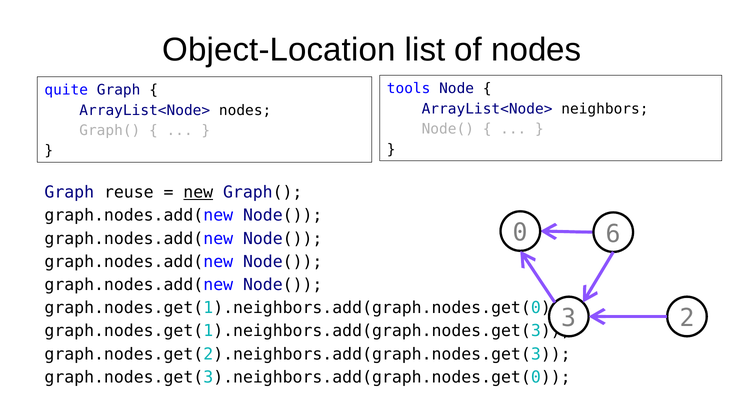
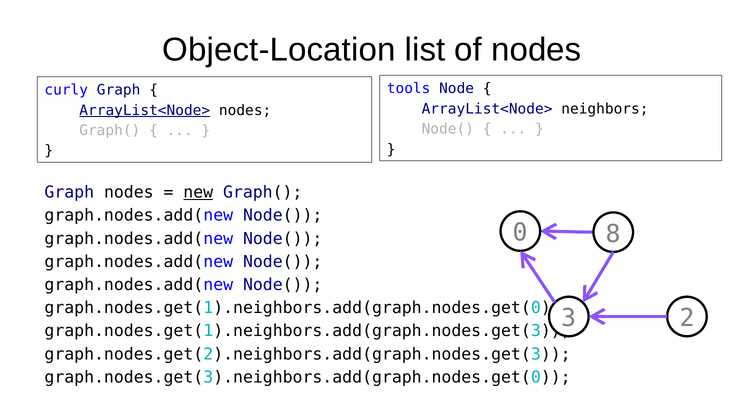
quite: quite -> curly
ArrayList<Node> at (145, 110) underline: none -> present
Graph reuse: reuse -> nodes
6: 6 -> 8
